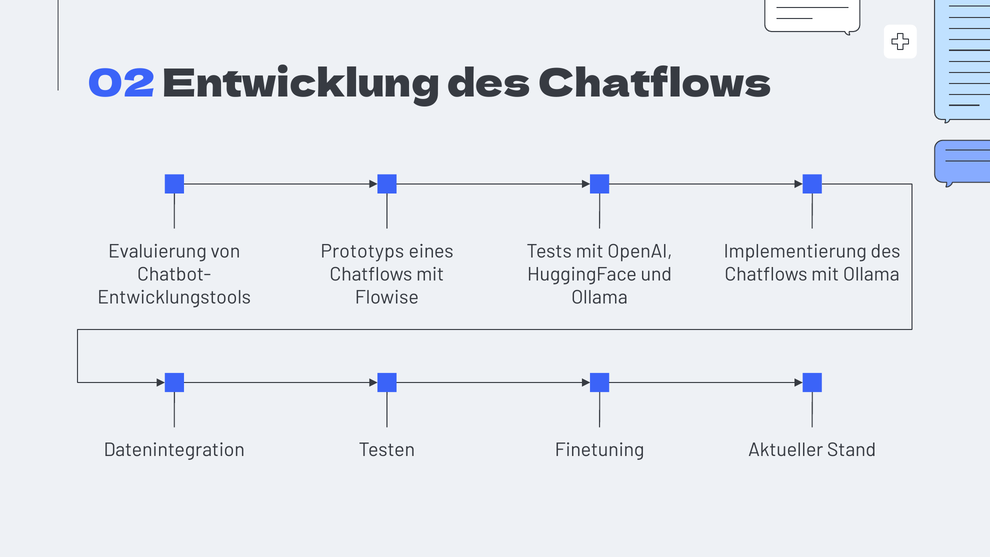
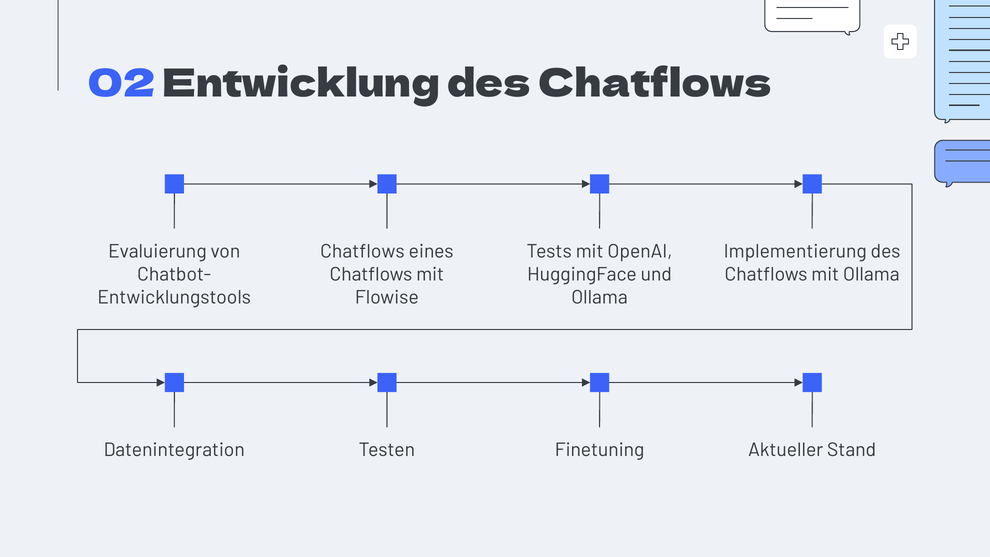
Prototyps at (362, 251): Prototyps -> Chatflows
